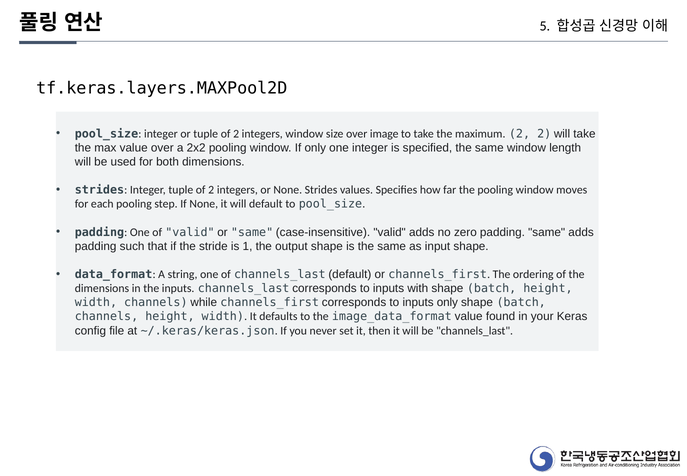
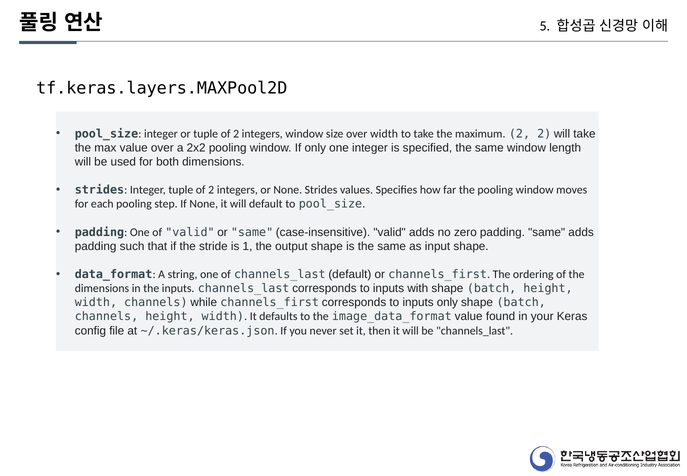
over image: image -> width
